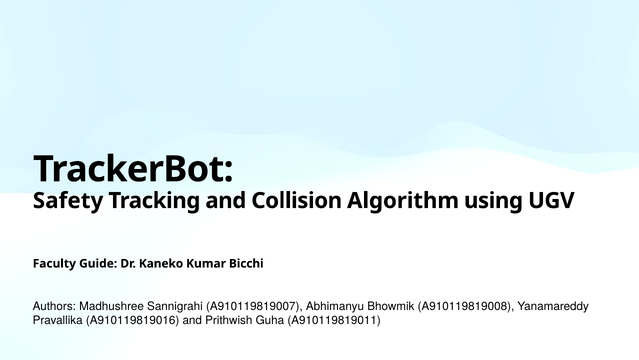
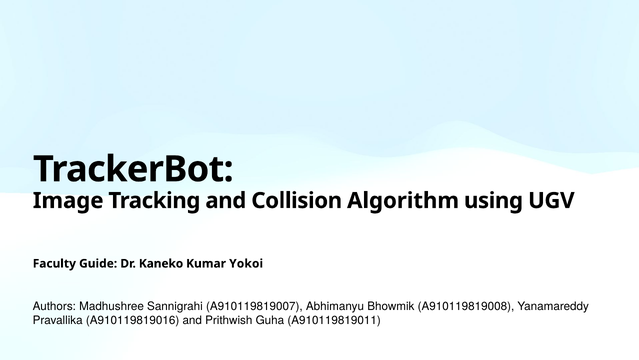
Safety: Safety -> Image
Bicchi: Bicchi -> Yokoi
